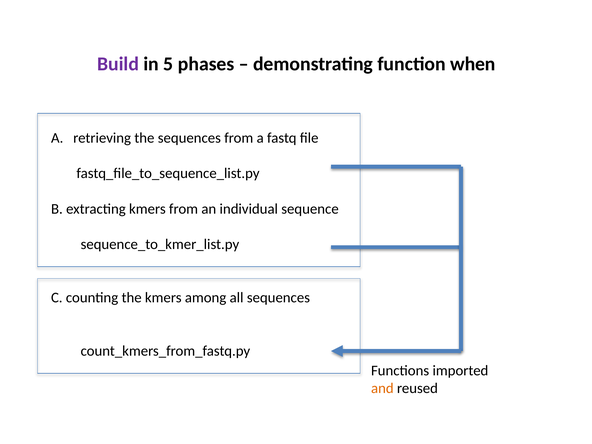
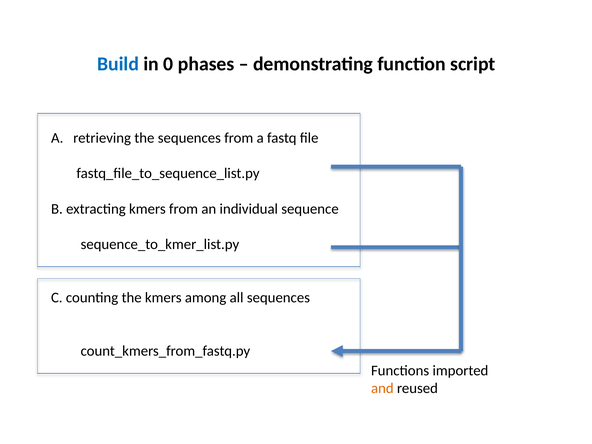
Build colour: purple -> blue
5: 5 -> 0
when: when -> script
